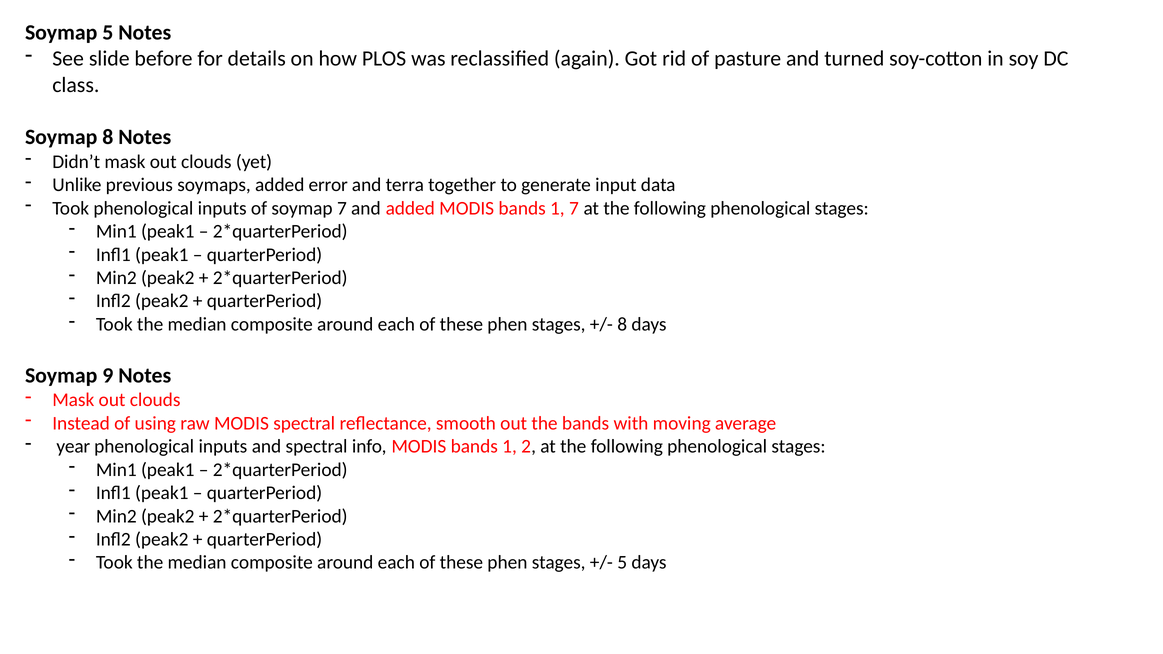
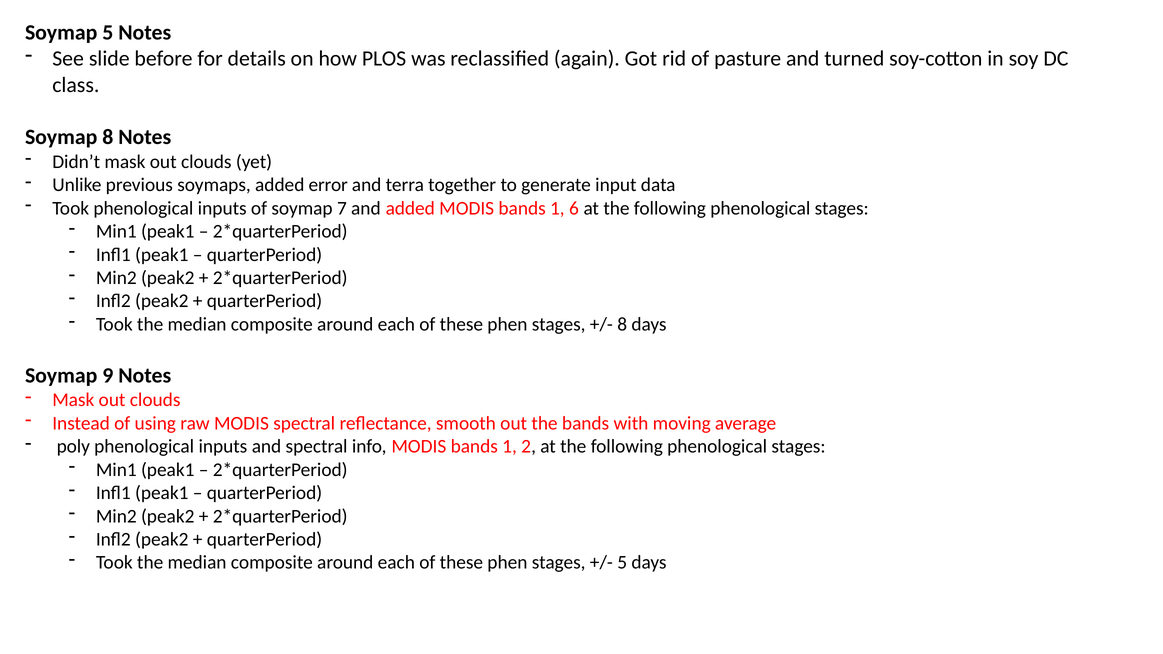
1 7: 7 -> 6
year: year -> poly
